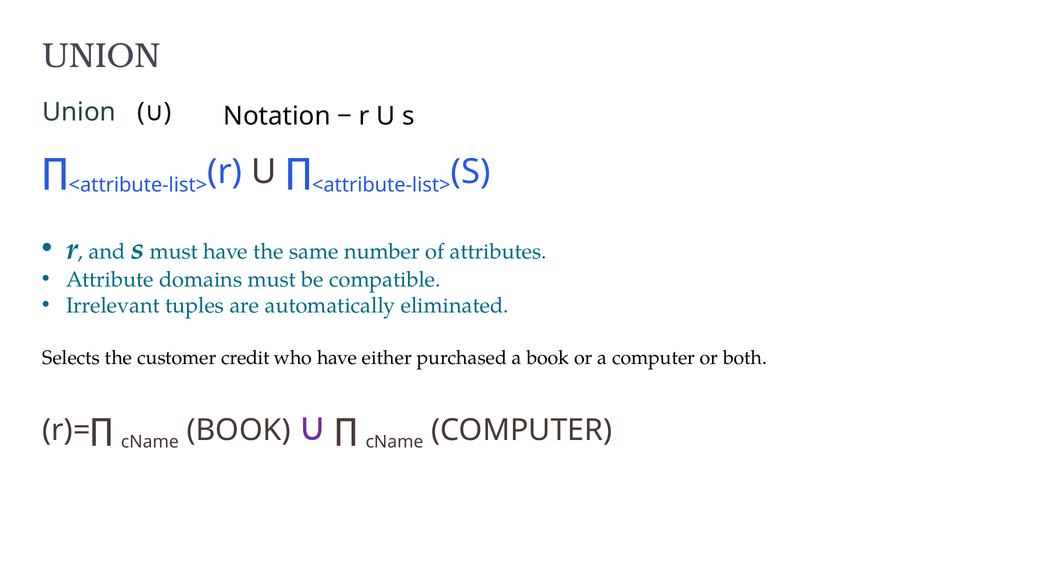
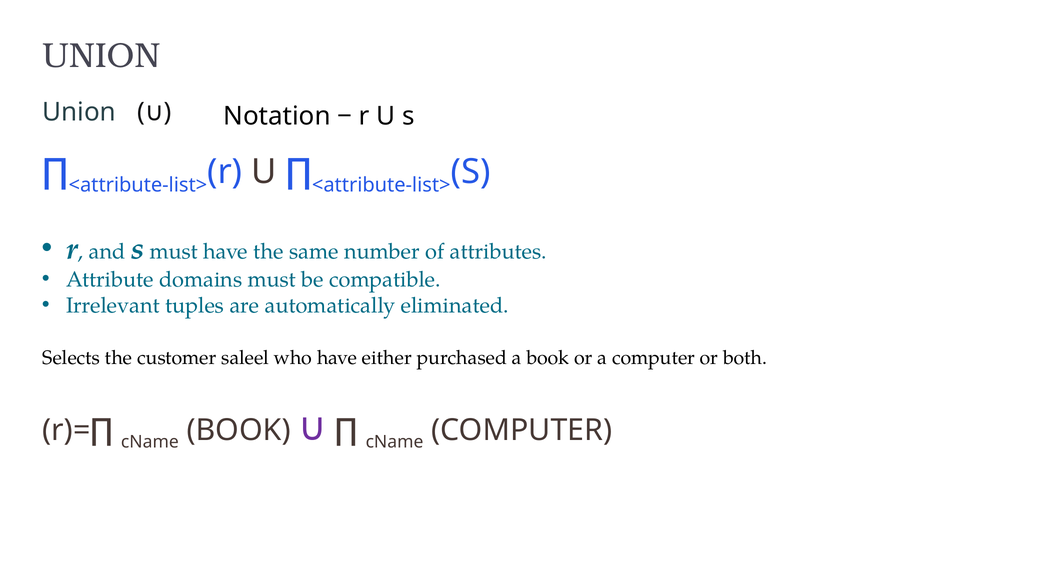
credit: credit -> saleel
